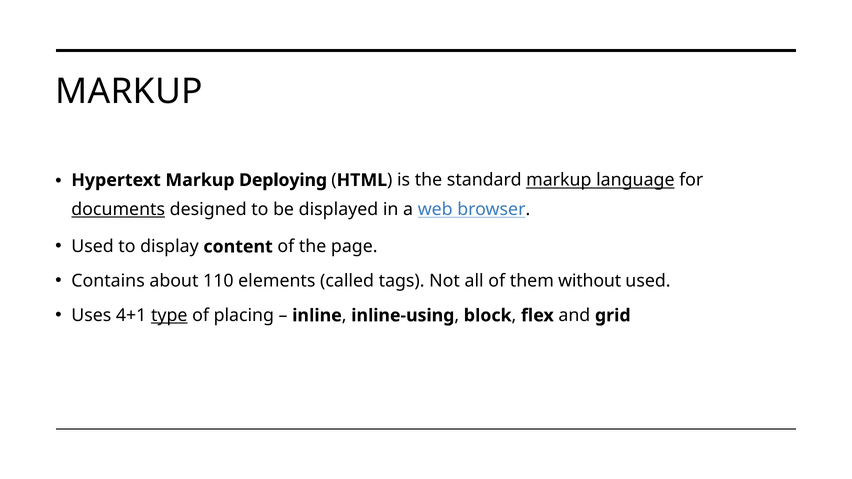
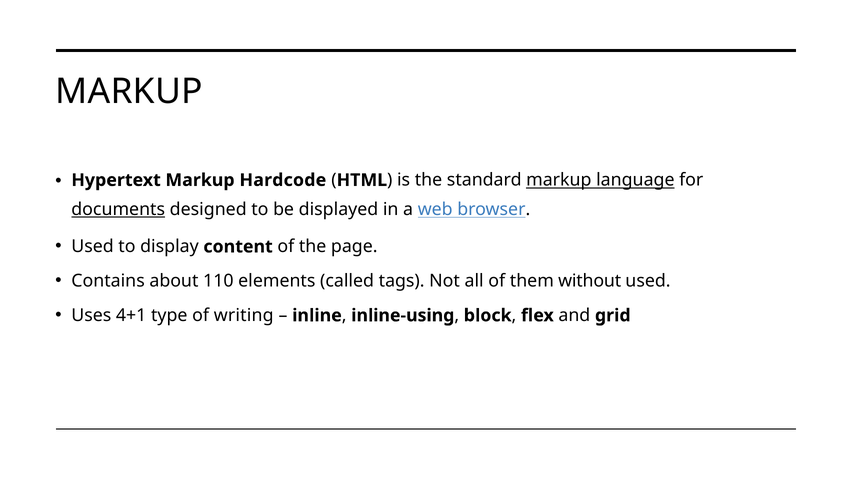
Deploying: Deploying -> Hardcode
type underline: present -> none
placing: placing -> writing
